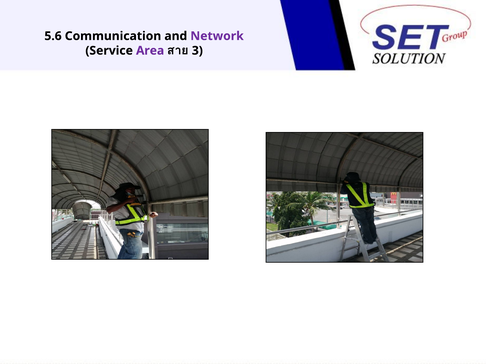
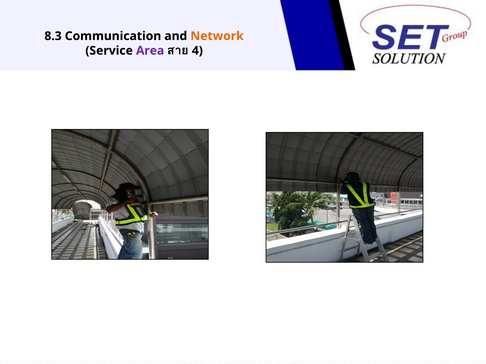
5.6: 5.6 -> 8.3
Network colour: purple -> orange
3: 3 -> 4
